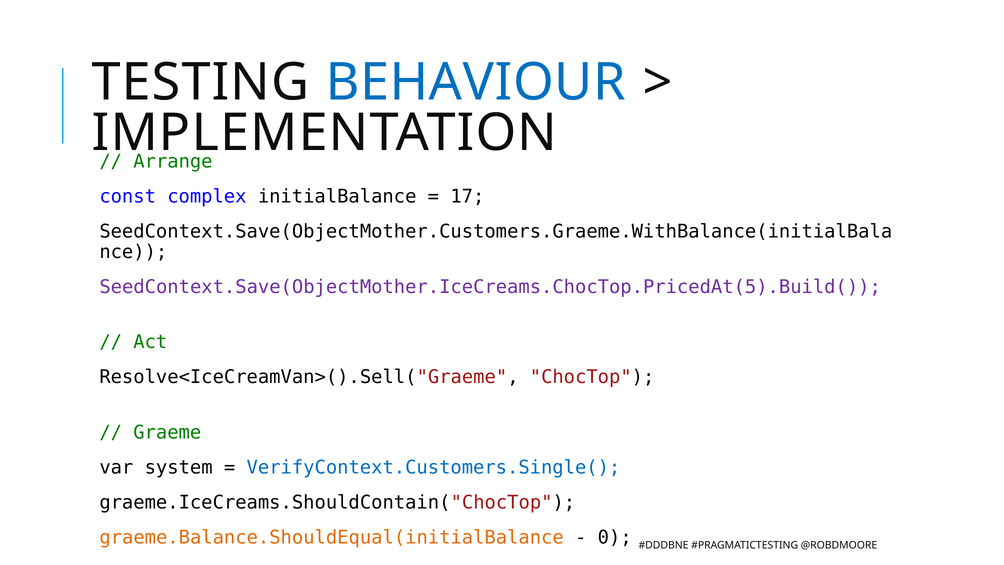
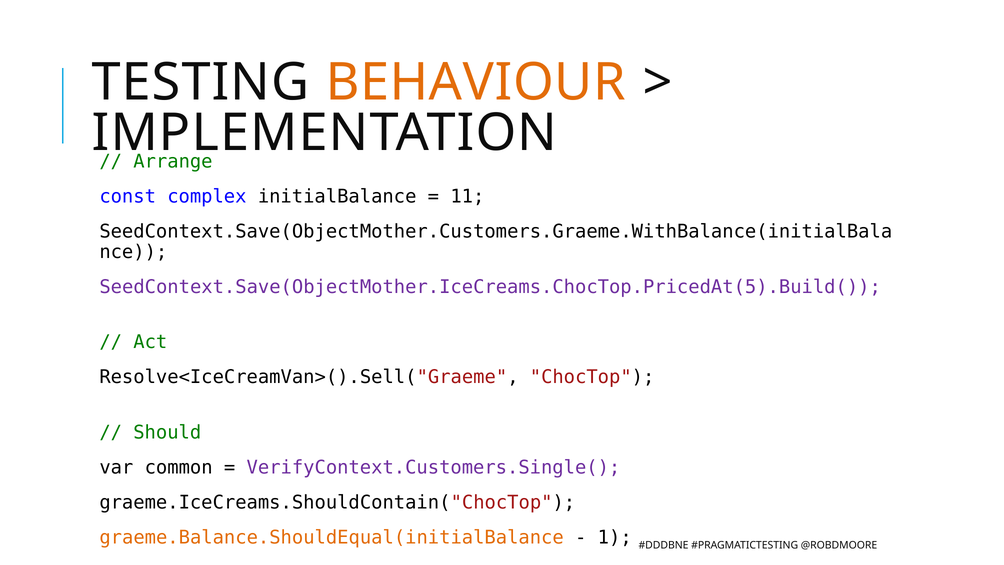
BEHAVIOUR colour: blue -> orange
17: 17 -> 11
Graeme: Graeme -> Should
system: system -> common
VerifyContext.Customers.Single( colour: blue -> purple
0: 0 -> 1
